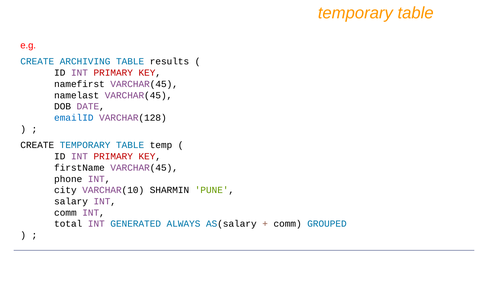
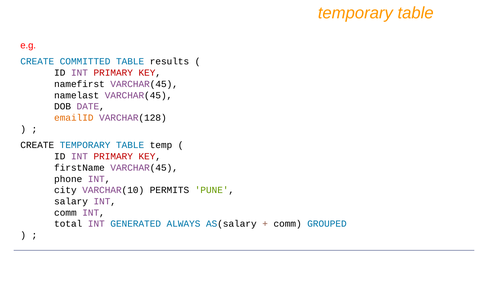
ARCHIVING: ARCHIVING -> COMMITTED
emailID colour: blue -> orange
SHARMIN: SHARMIN -> PERMITS
